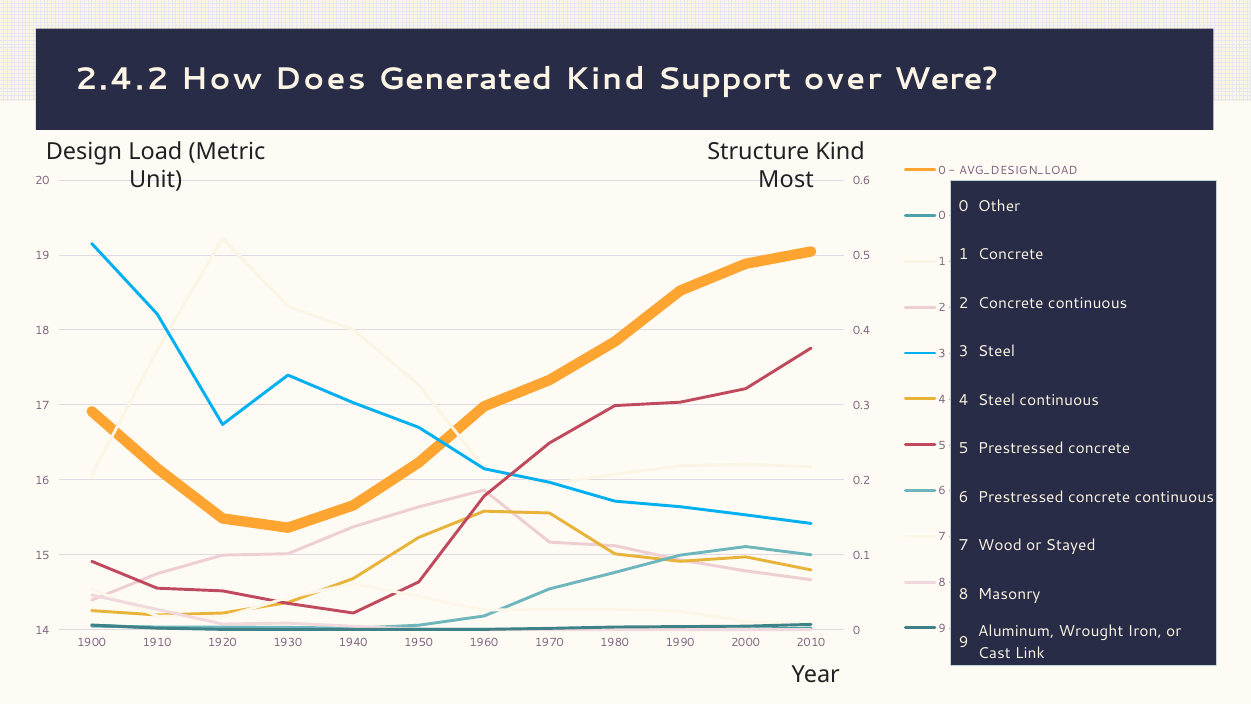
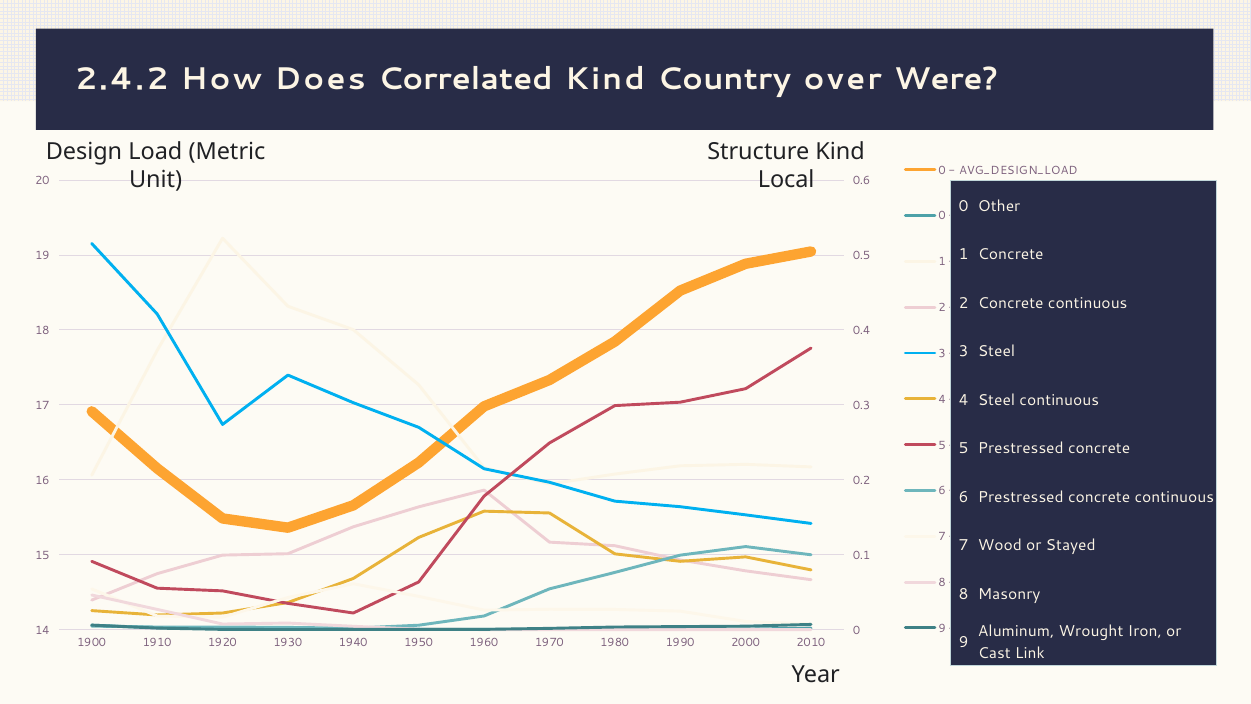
Generated: Generated -> Correlated
Support: Support -> Country
Most: Most -> Local
